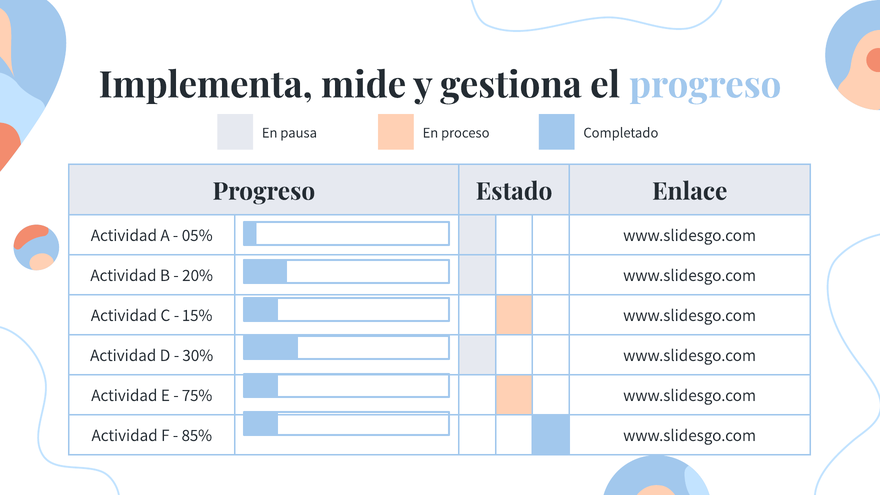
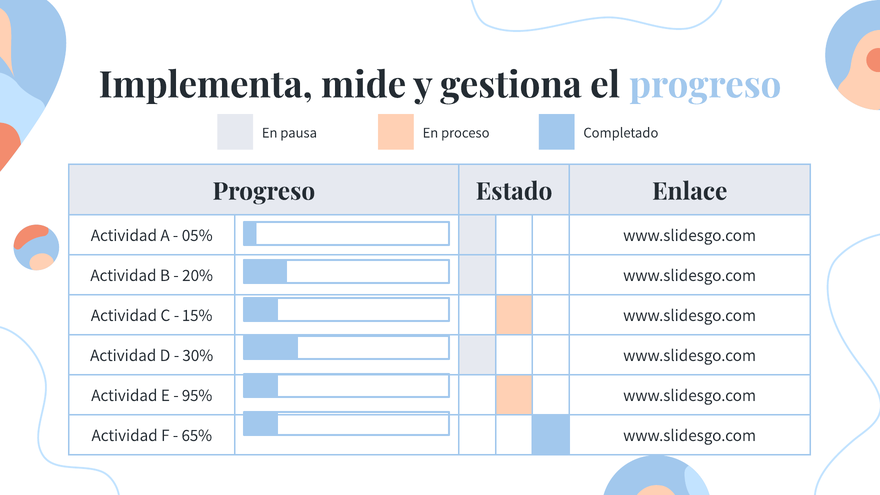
75%: 75% -> 95%
85%: 85% -> 65%
